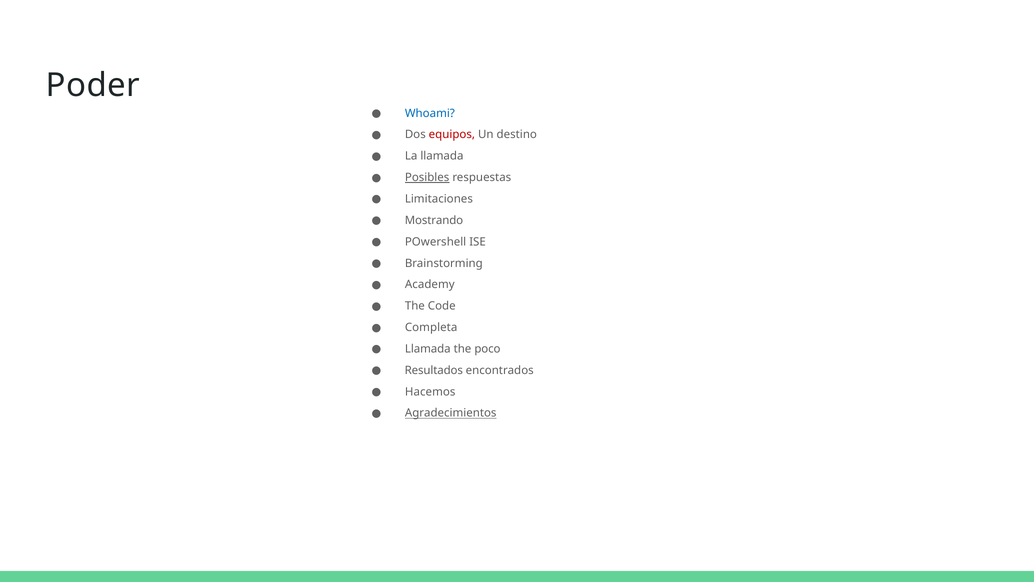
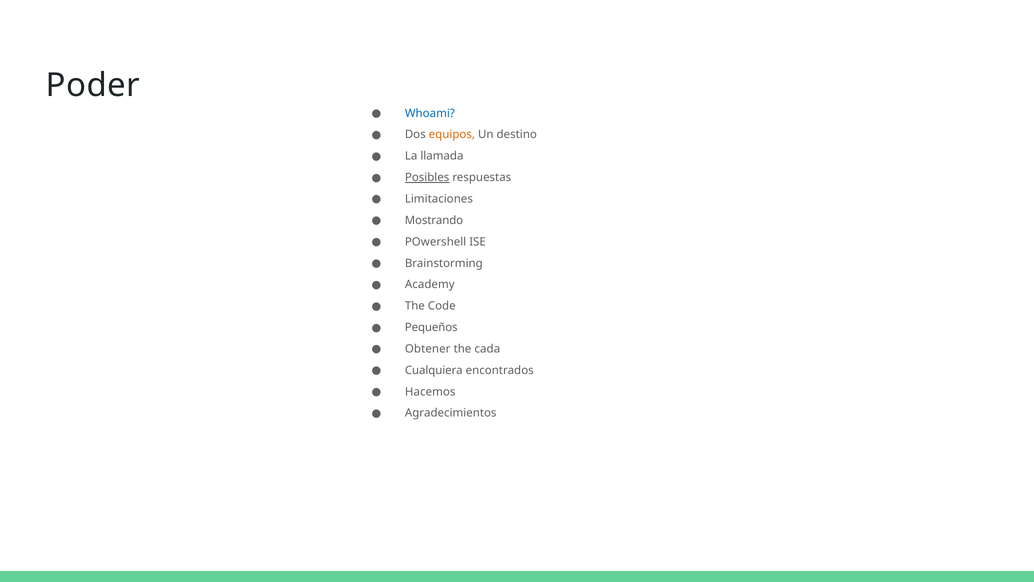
equipos colour: red -> orange
Completa: Completa -> Pequeños
Llamada at (428, 349): Llamada -> Obtener
poco: poco -> cada
Resultados: Resultados -> Cualquiera
Agradecimientos underline: present -> none
